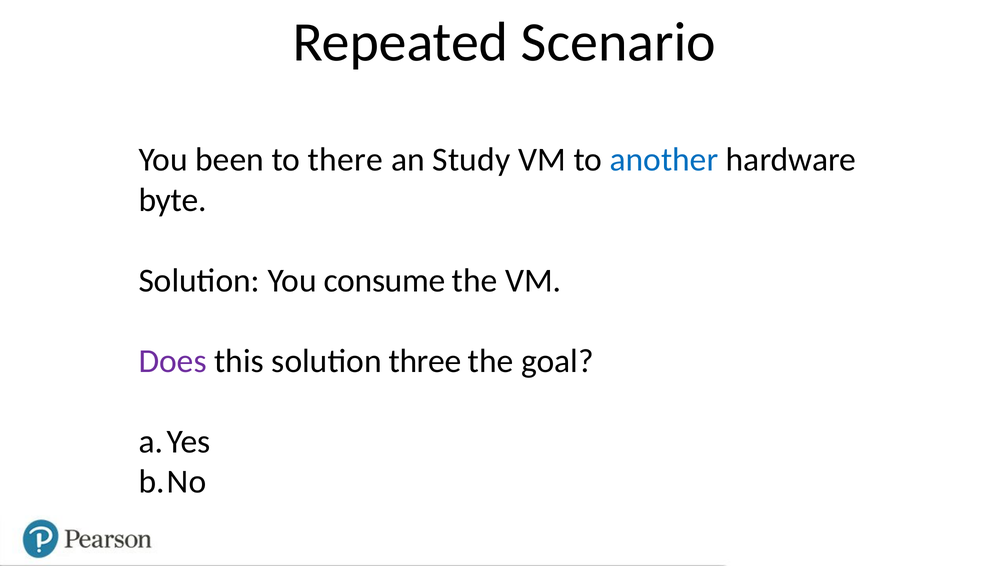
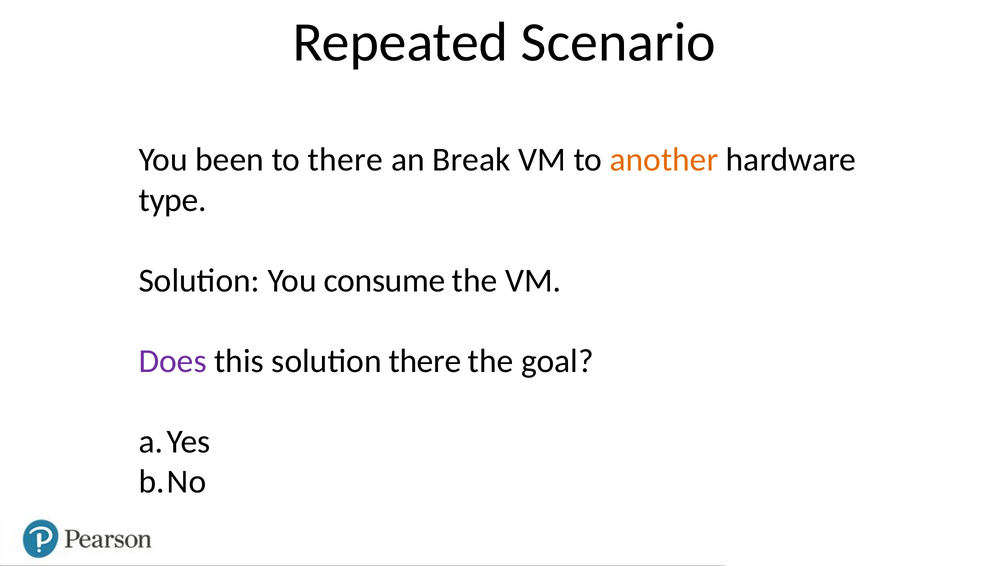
Study: Study -> Break
another colour: blue -> orange
byte: byte -> type
solution three: three -> there
